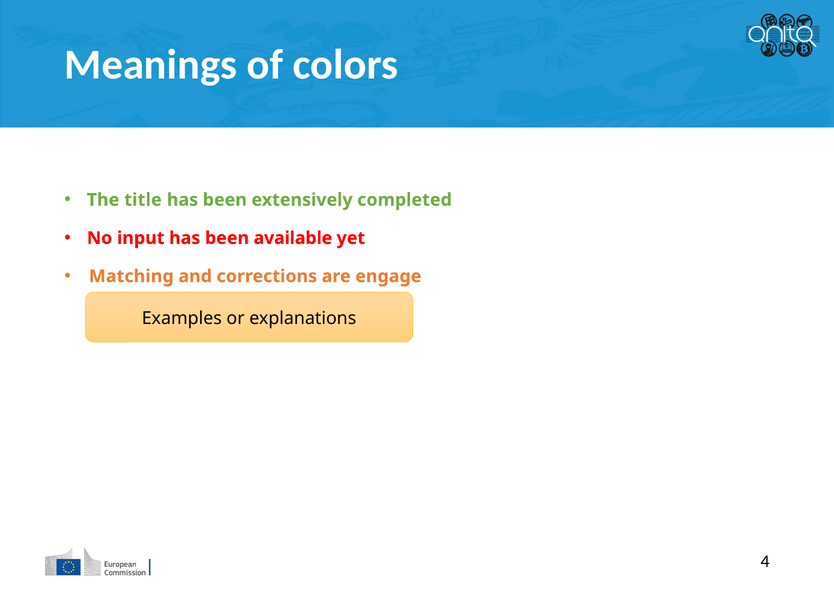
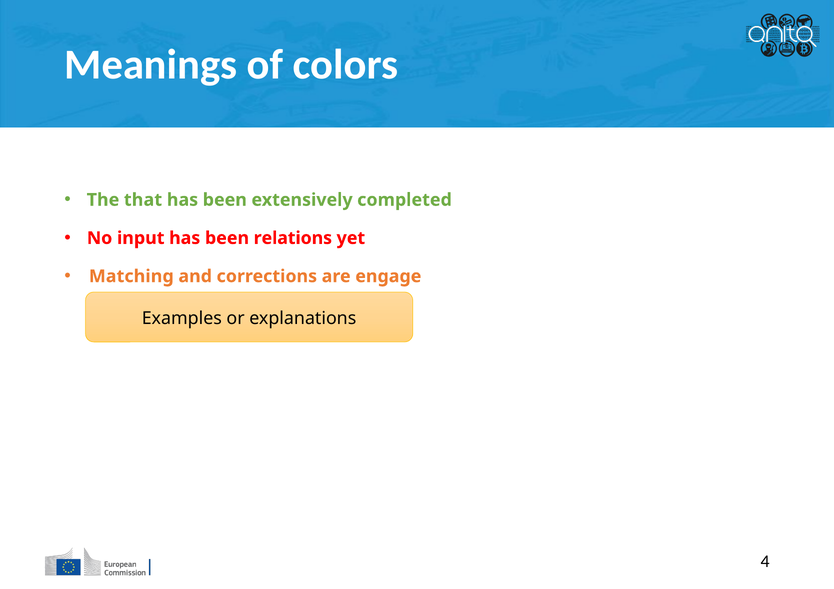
title: title -> that
available: available -> relations
